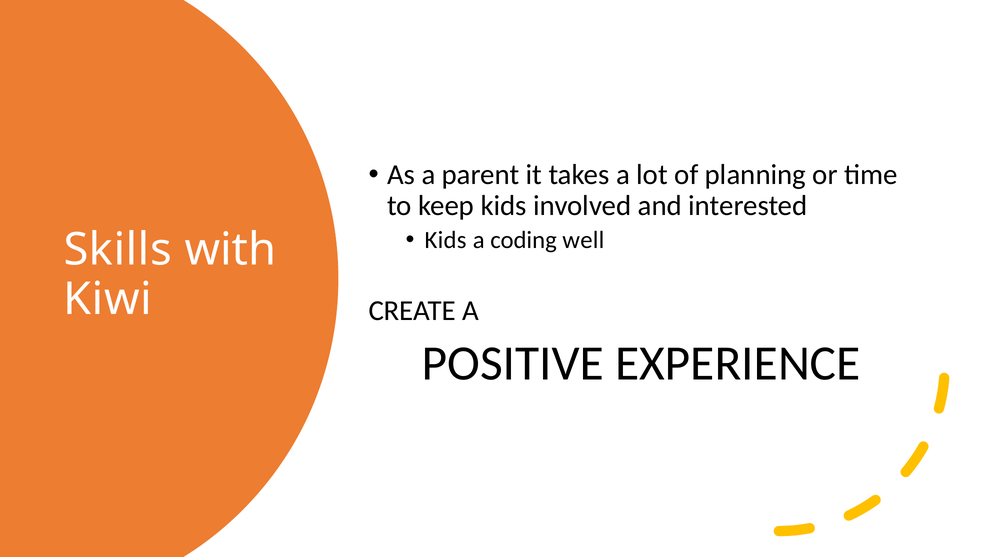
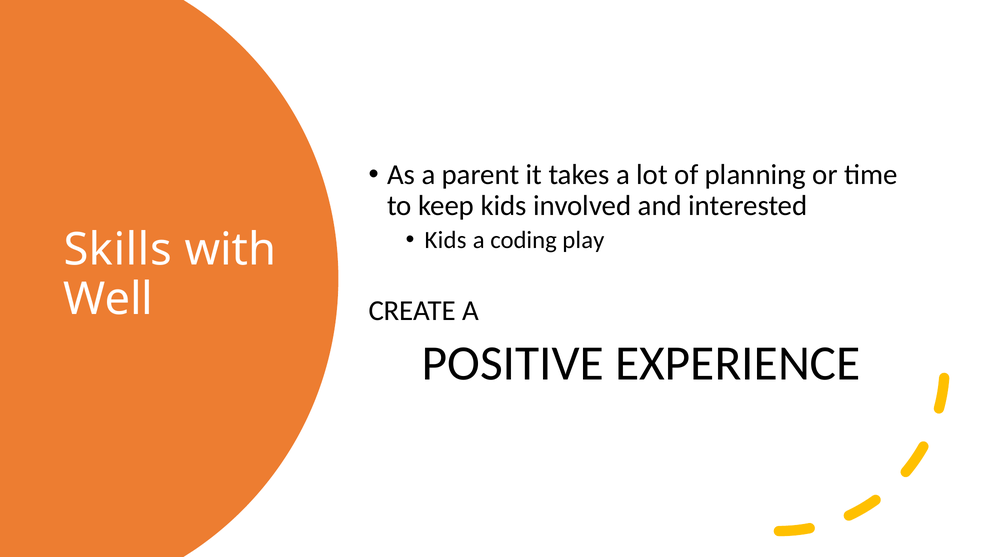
well: well -> play
Kiwi: Kiwi -> Well
